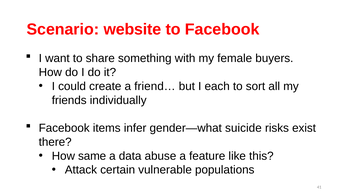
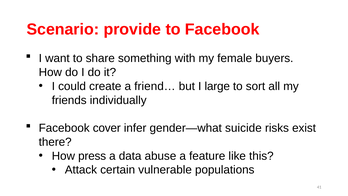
website: website -> provide
each: each -> large
items: items -> cover
same: same -> press
